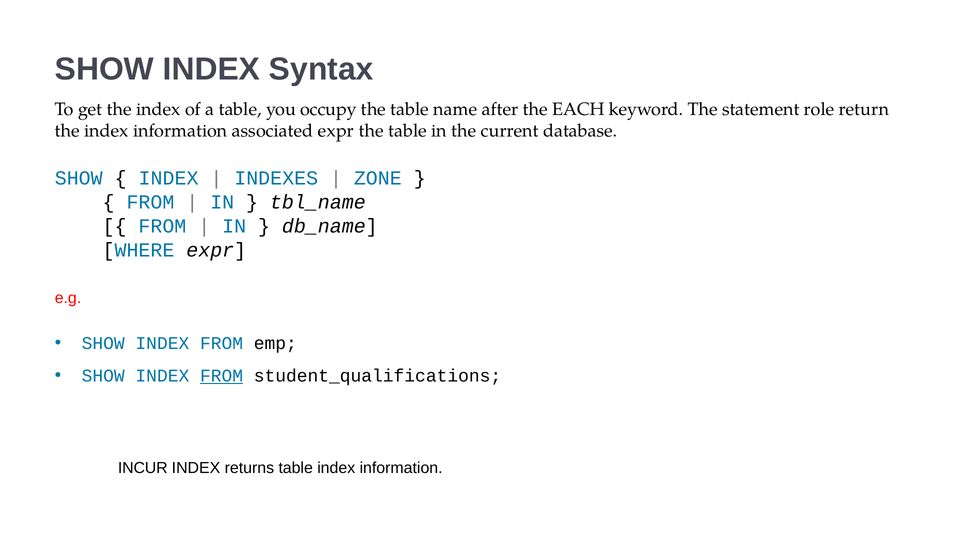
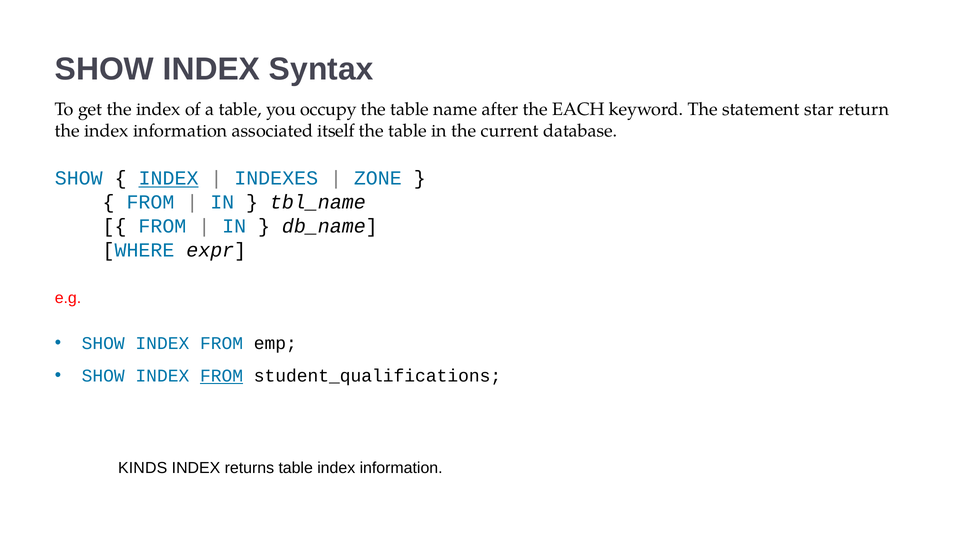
role: role -> star
associated expr: expr -> itself
INDEX at (169, 178) underline: none -> present
INCUR: INCUR -> KINDS
